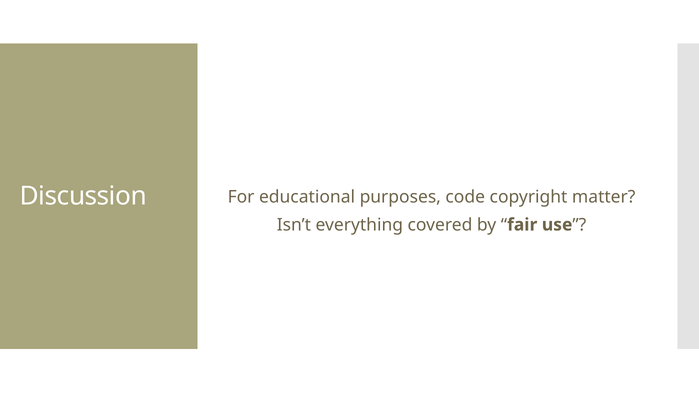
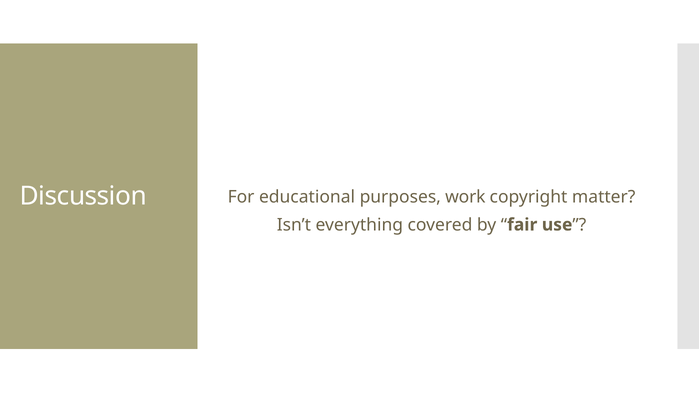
code: code -> work
